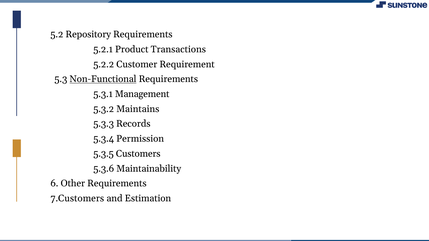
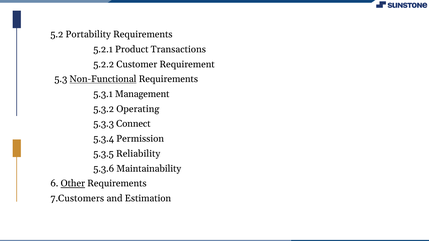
Repository: Repository -> Portability
Maintains: Maintains -> Operating
Records: Records -> Connect
Customers: Customers -> Reliability
Other underline: none -> present
